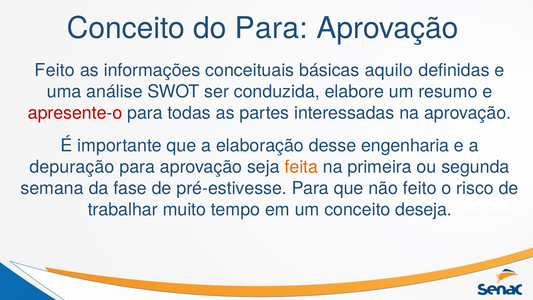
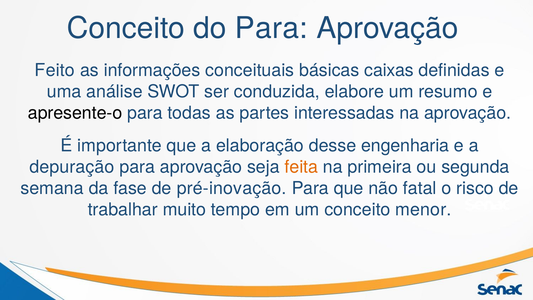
aquilo: aquilo -> caixas
apresente-o colour: red -> black
pré-estivesse: pré-estivesse -> pré-inovação
não feito: feito -> fatal
deseja: deseja -> menor
